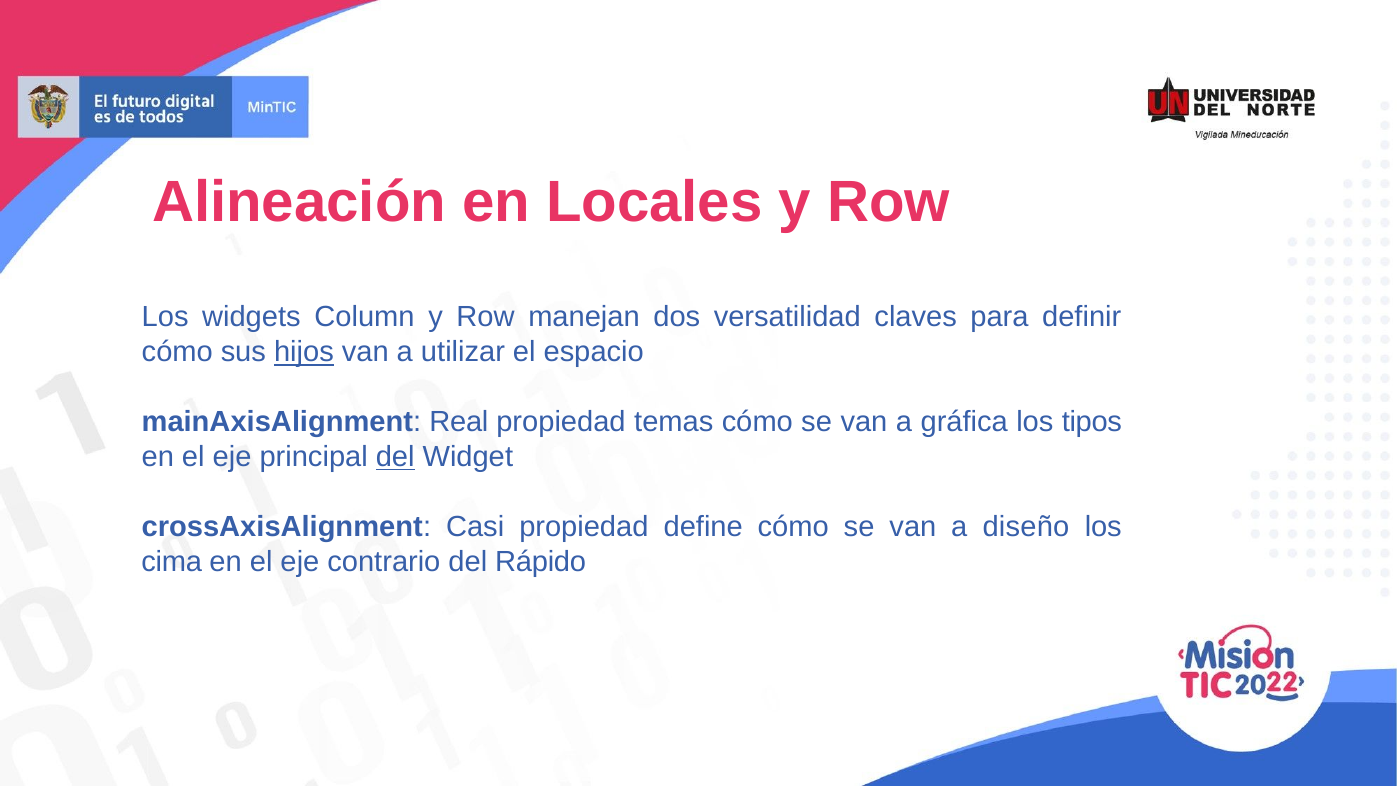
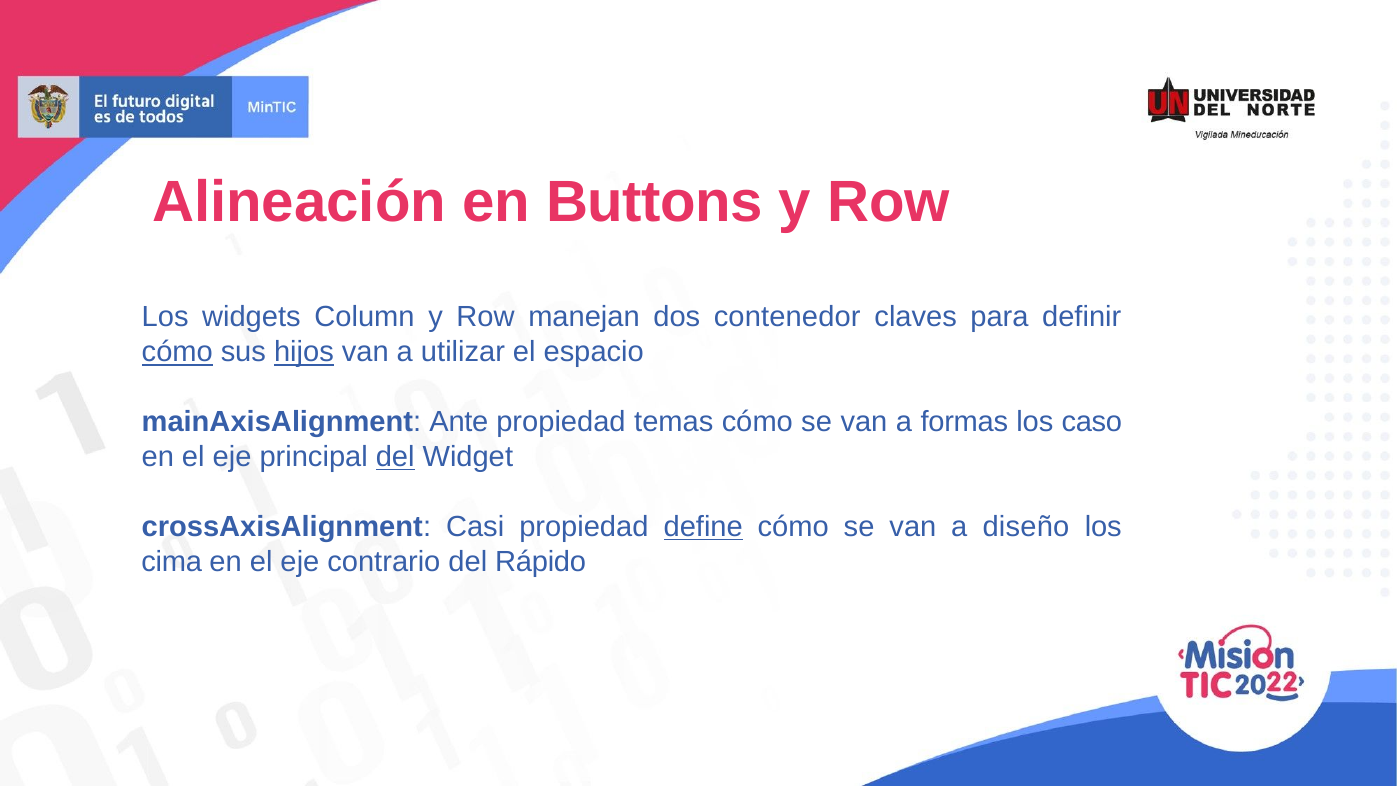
Locales: Locales -> Buttons
versatilidad: versatilidad -> contenedor
cómo at (177, 352) underline: none -> present
Real: Real -> Ante
gráfica: gráfica -> formas
tipos: tipos -> caso
define underline: none -> present
